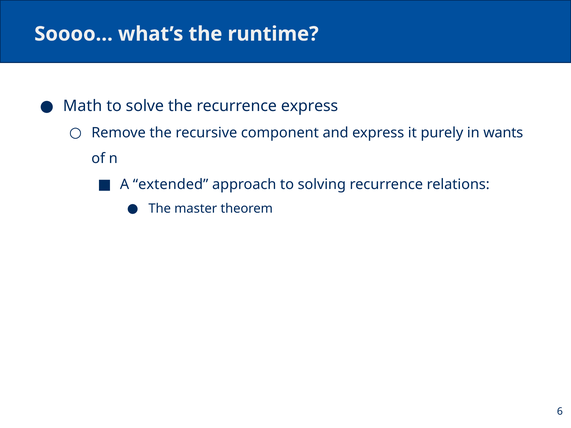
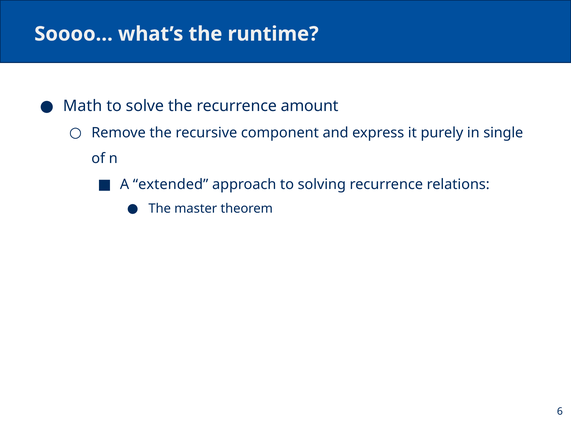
recurrence express: express -> amount
wants: wants -> single
